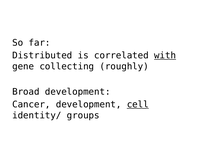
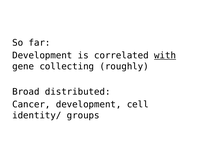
Distributed at (42, 55): Distributed -> Development
Broad development: development -> distributed
cell underline: present -> none
